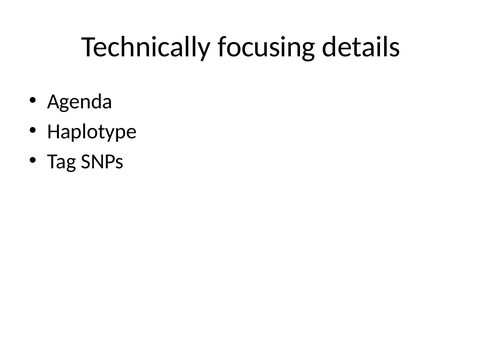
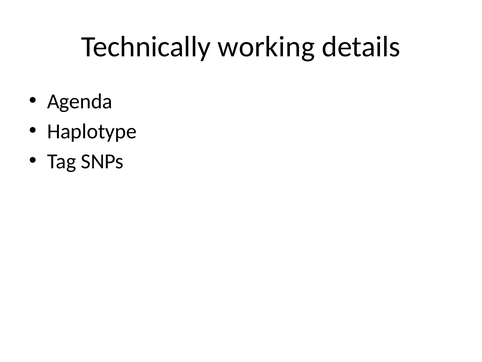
focusing: focusing -> working
